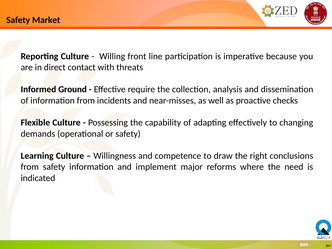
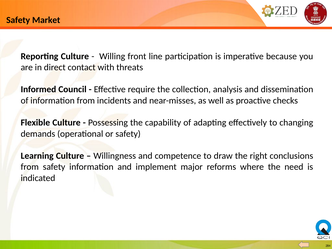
Ground: Ground -> Council
